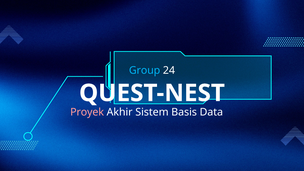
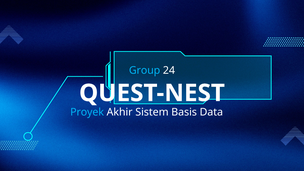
Proyek colour: pink -> light blue
